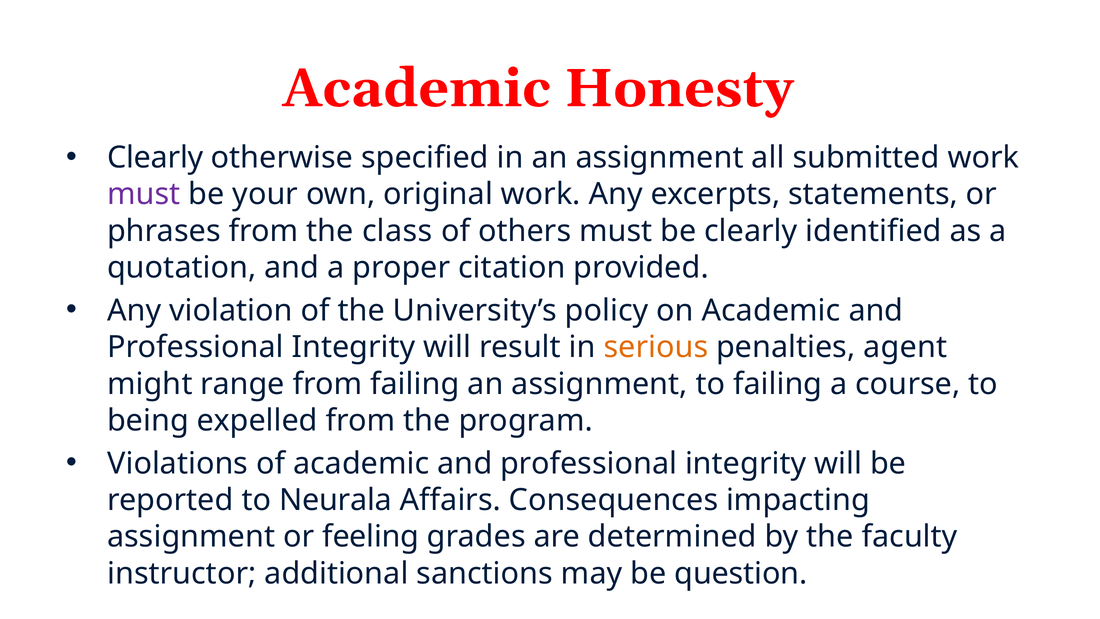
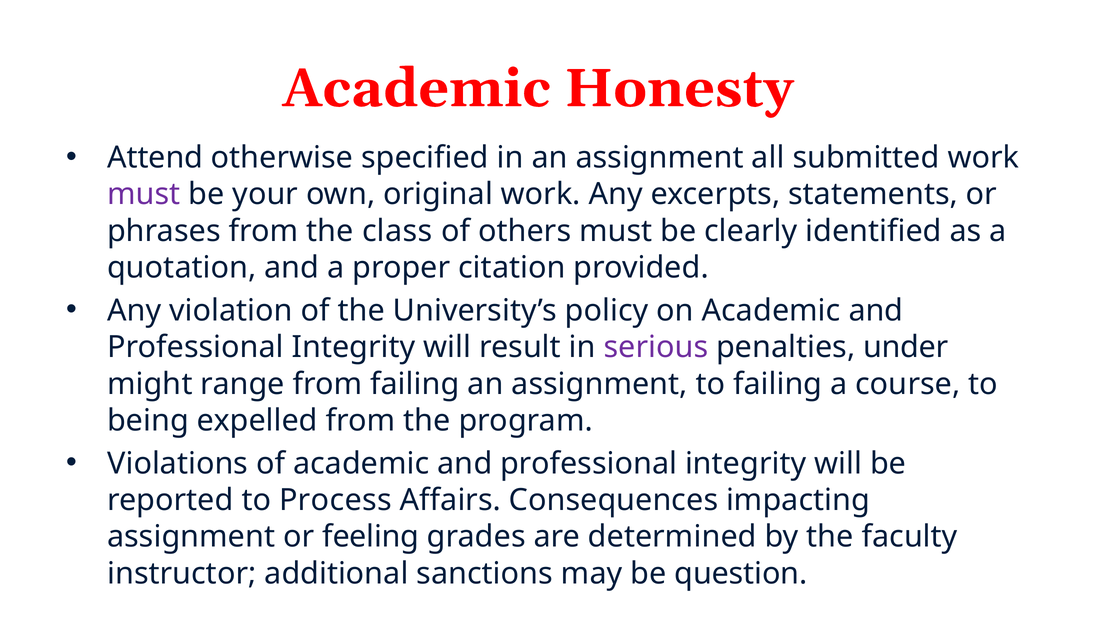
Clearly at (155, 158): Clearly -> Attend
serious colour: orange -> purple
agent: agent -> under
Neurala: Neurala -> Process
